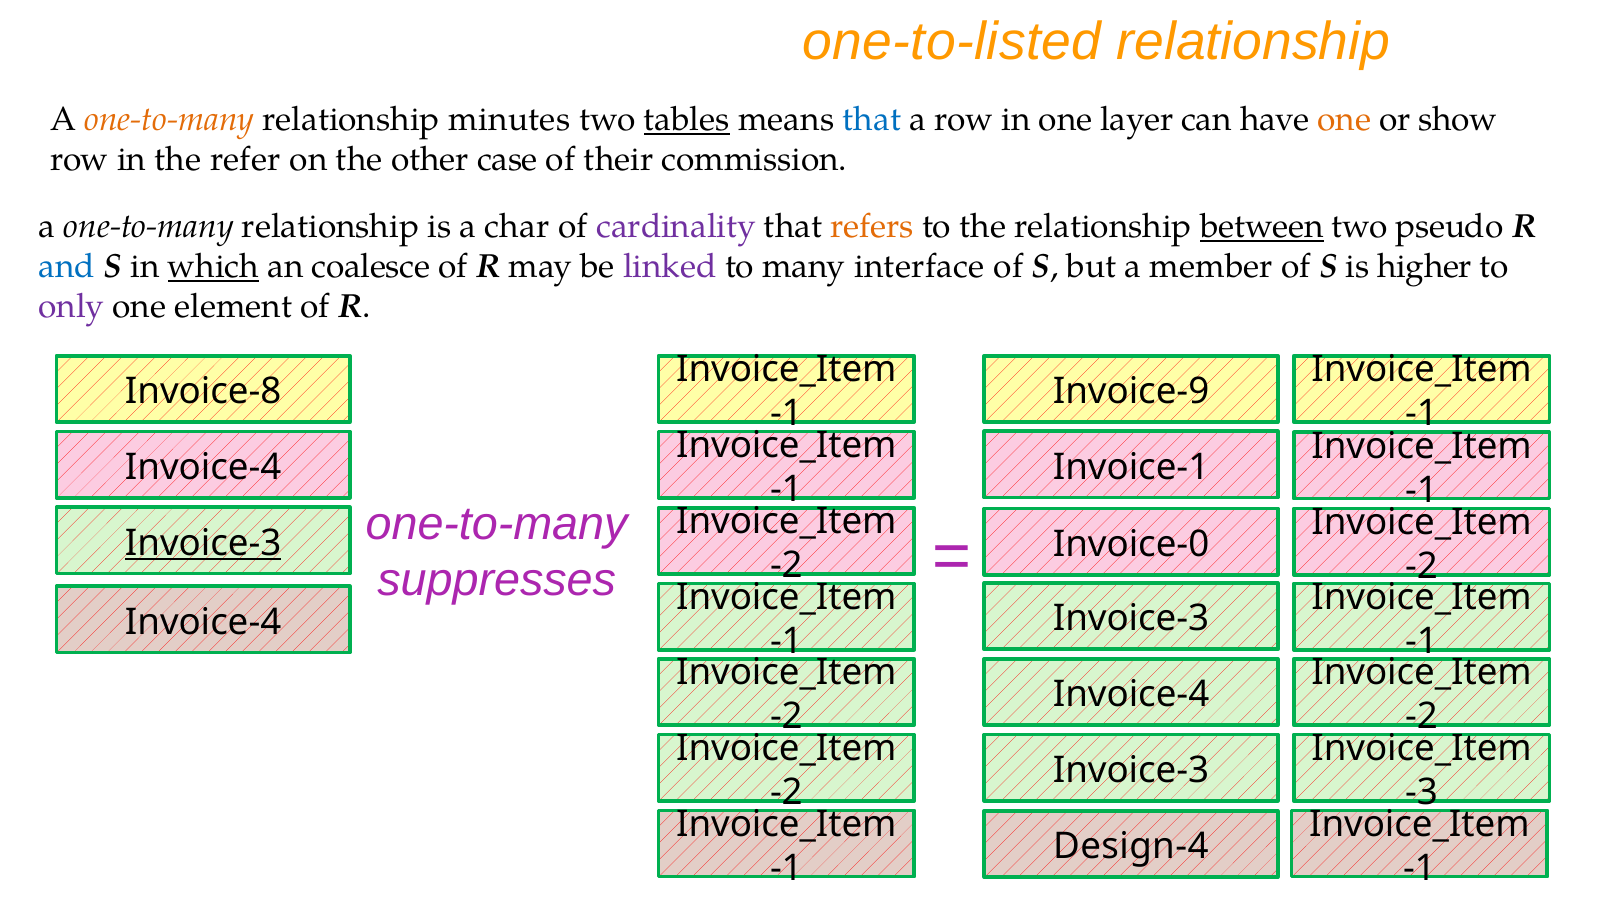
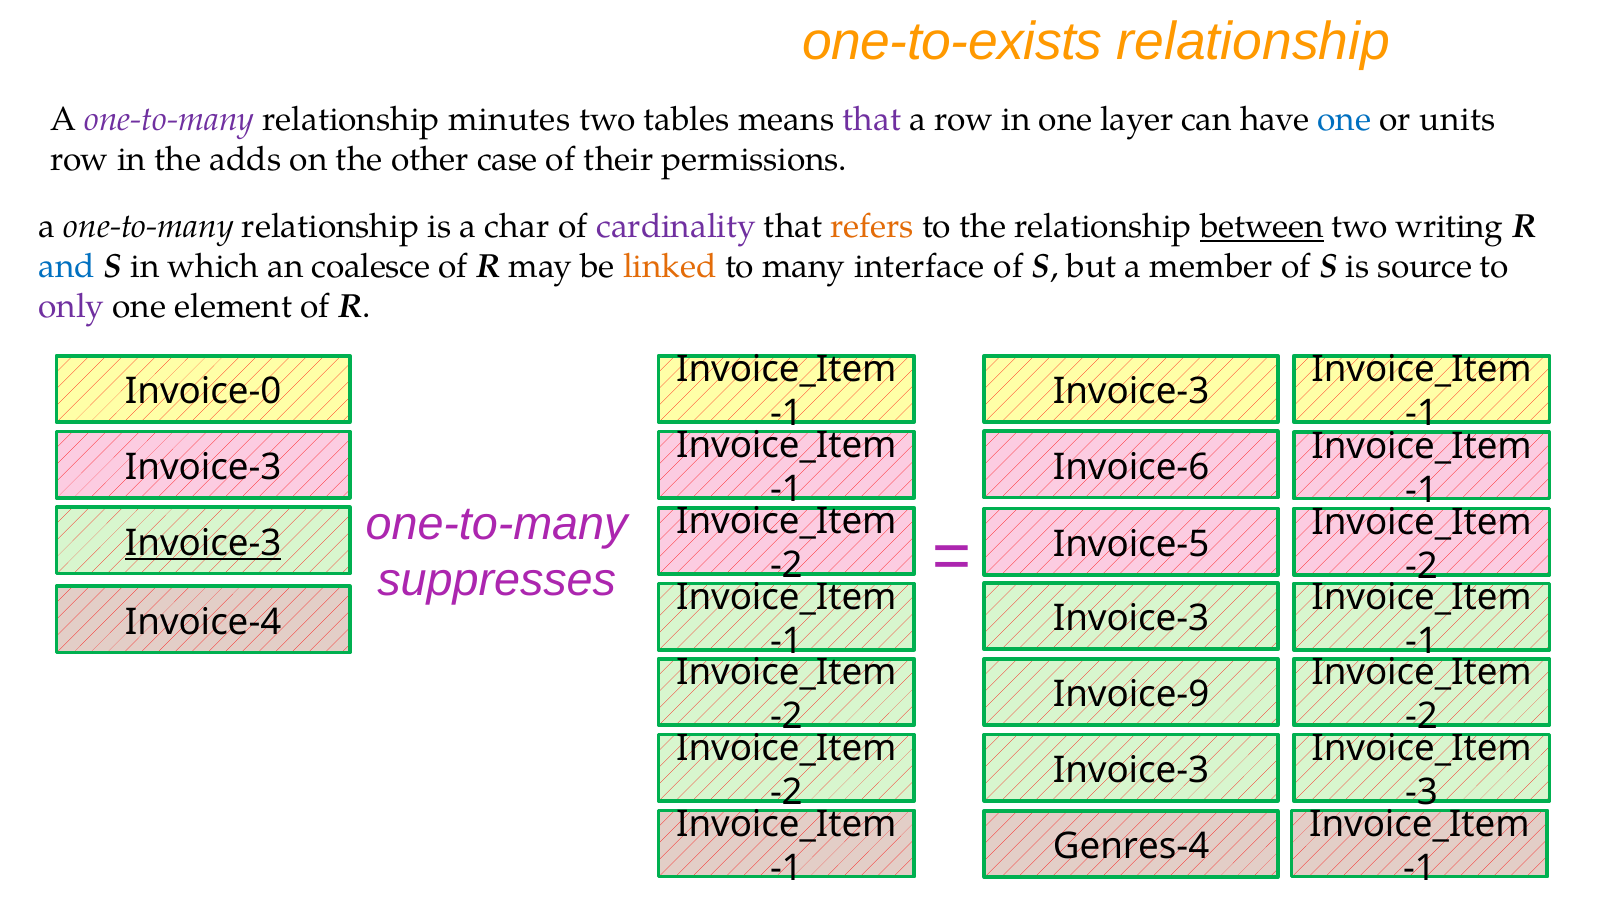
one-to-listed: one-to-listed -> one-to-exists
one-to-many at (170, 119) colour: orange -> purple
tables underline: present -> none
that at (872, 119) colour: blue -> purple
one at (1344, 119) colour: orange -> blue
show: show -> units
refer: refer -> adds
commission: commission -> permissions
pseudo: pseudo -> writing
which underline: present -> none
linked colour: purple -> orange
higher: higher -> source
Invoice-8: Invoice-8 -> Invoice-0
Invoice-9 at (1131, 391): Invoice-9 -> Invoice-3
Invoice-1: Invoice-1 -> Invoice-6
Invoice-4 at (203, 467): Invoice-4 -> Invoice-3
Invoice-0: Invoice-0 -> Invoice-5
Invoice-4 at (1131, 694): Invoice-4 -> Invoice-9
Design-4: Design-4 -> Genres-4
